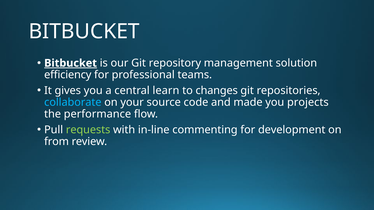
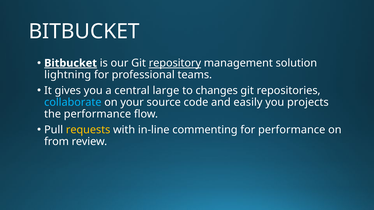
repository underline: none -> present
efficiency: efficiency -> lightning
learn: learn -> large
made: made -> easily
requests colour: light green -> yellow
for development: development -> performance
